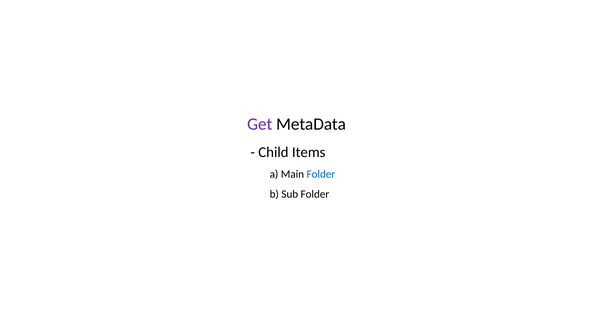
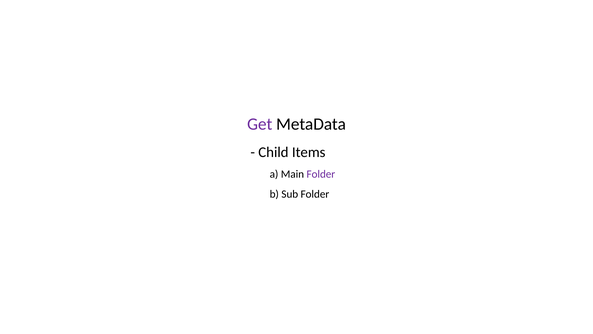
Folder at (321, 174) colour: blue -> purple
